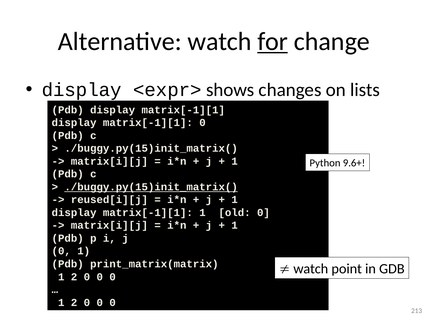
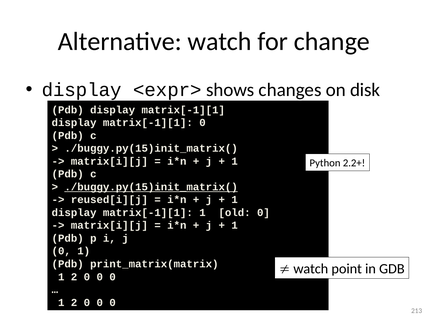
for underline: present -> none
lists: lists -> disk
9.6+: 9.6+ -> 2.2+
